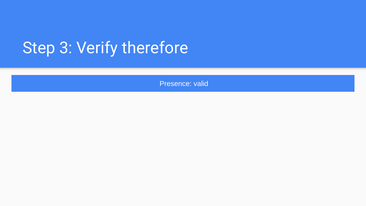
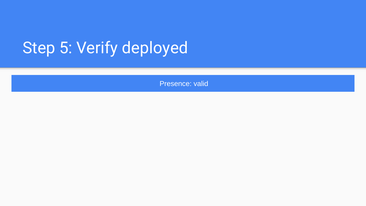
3: 3 -> 5
therefore: therefore -> deployed
